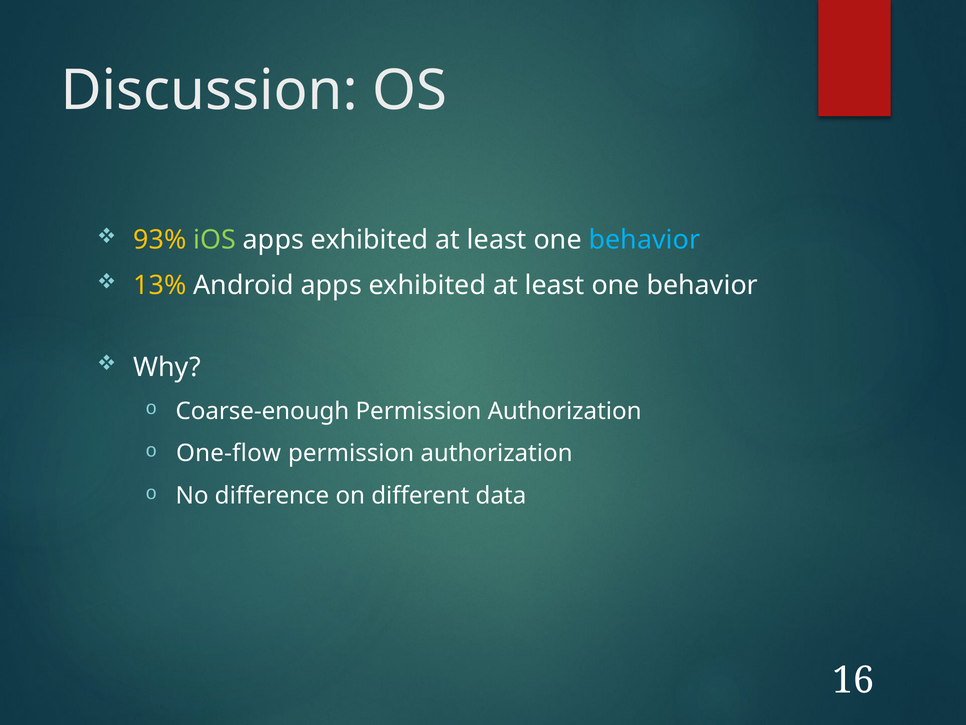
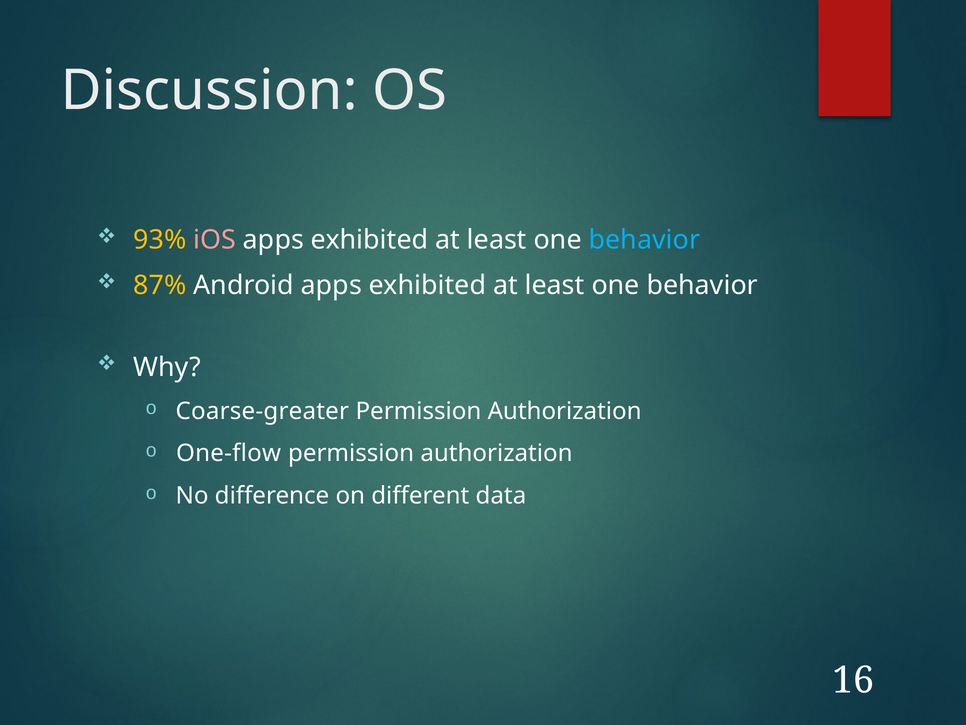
iOS colour: light green -> pink
13%: 13% -> 87%
Coarse-enough: Coarse-enough -> Coarse-greater
